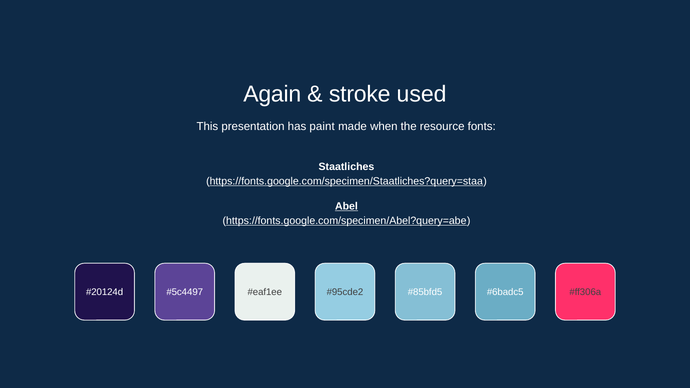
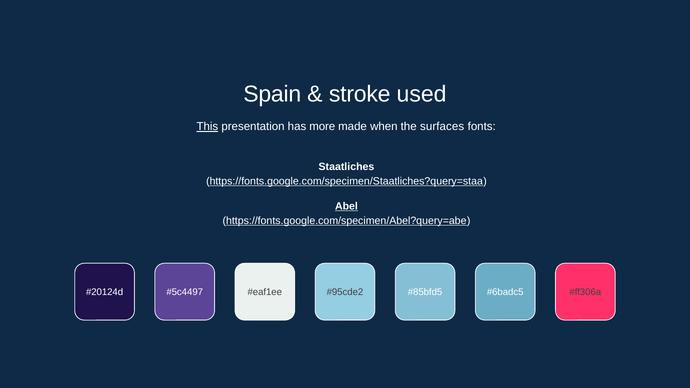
Again: Again -> Spain
This underline: none -> present
paint: paint -> more
resource: resource -> surfaces
